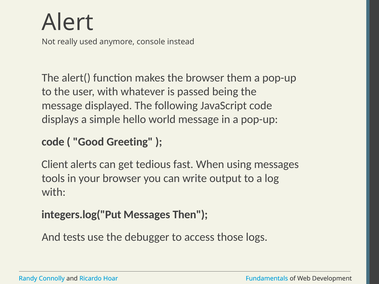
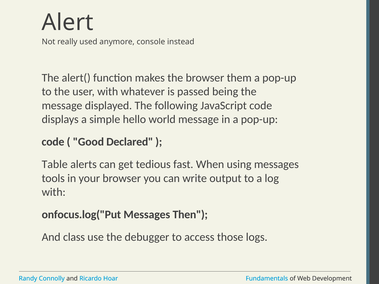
Greeting: Greeting -> Declared
Client: Client -> Table
integers.log("Put: integers.log("Put -> onfocus.log("Put
tests: tests -> class
